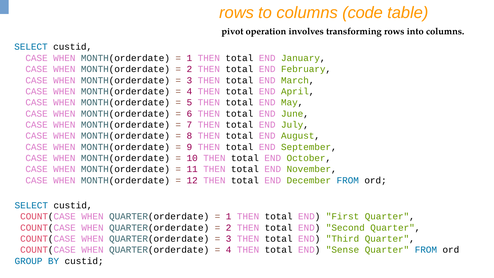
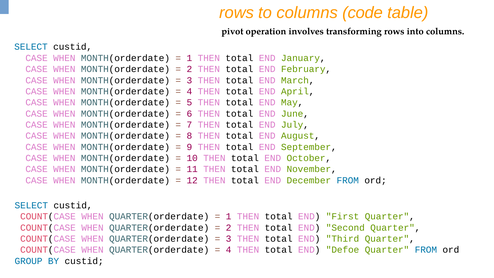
Sense: Sense -> Defoe
